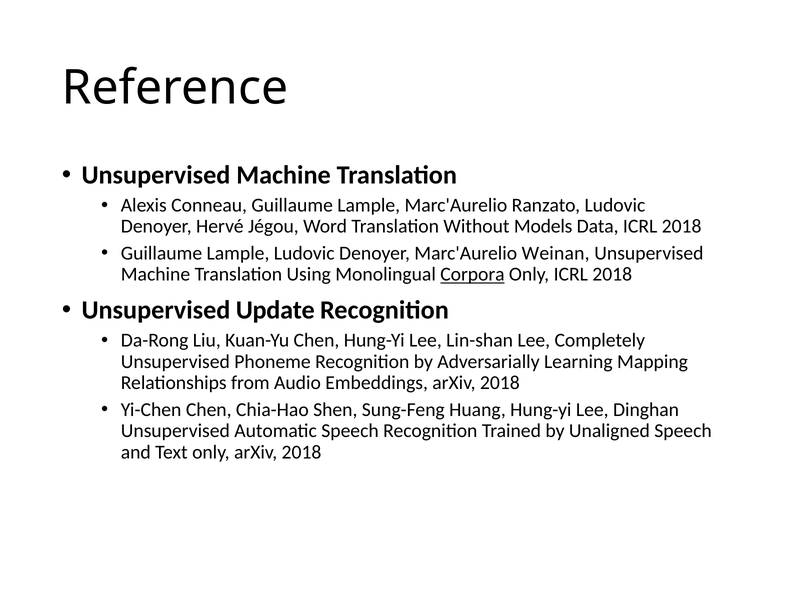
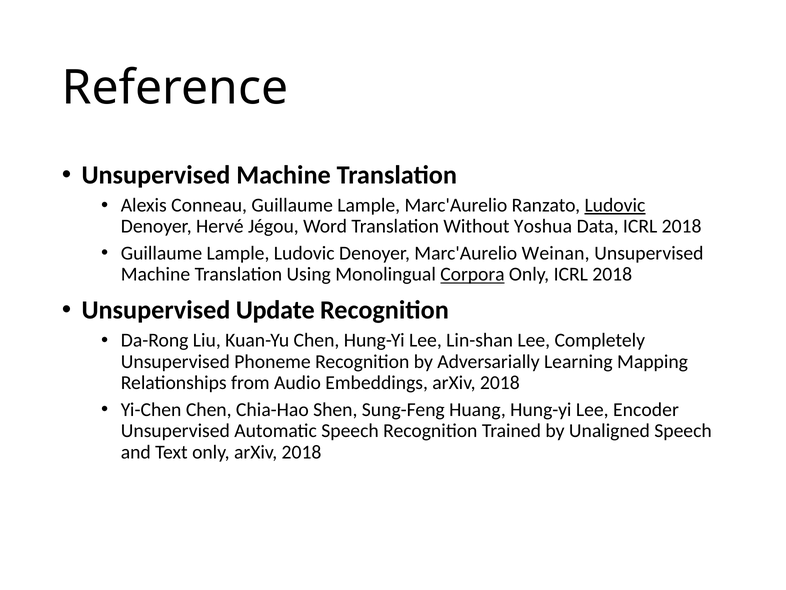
Ludovic at (615, 205) underline: none -> present
Models: Models -> Yoshua
Dinghan: Dinghan -> Encoder
